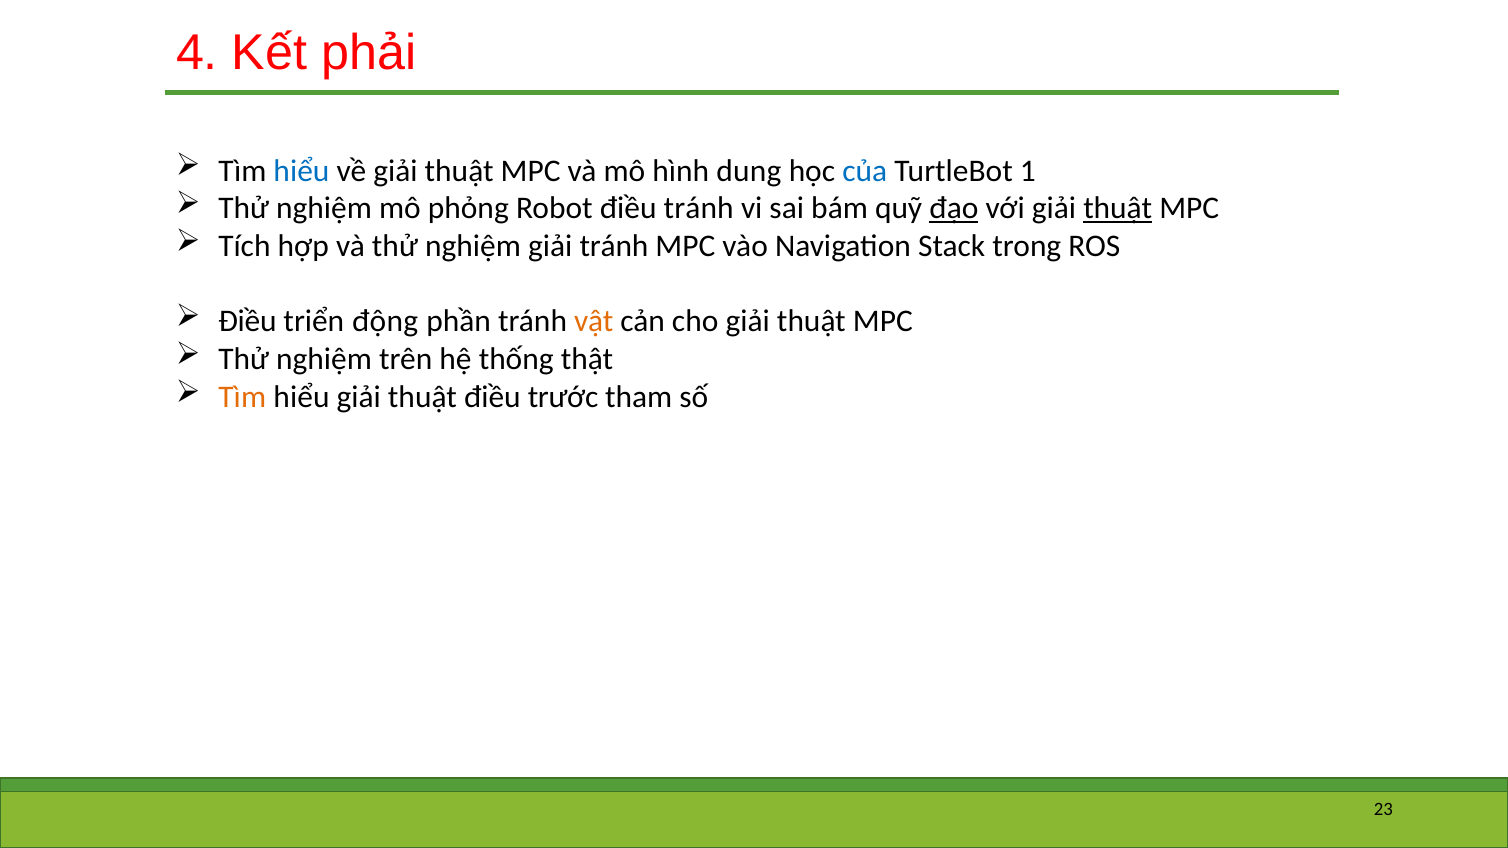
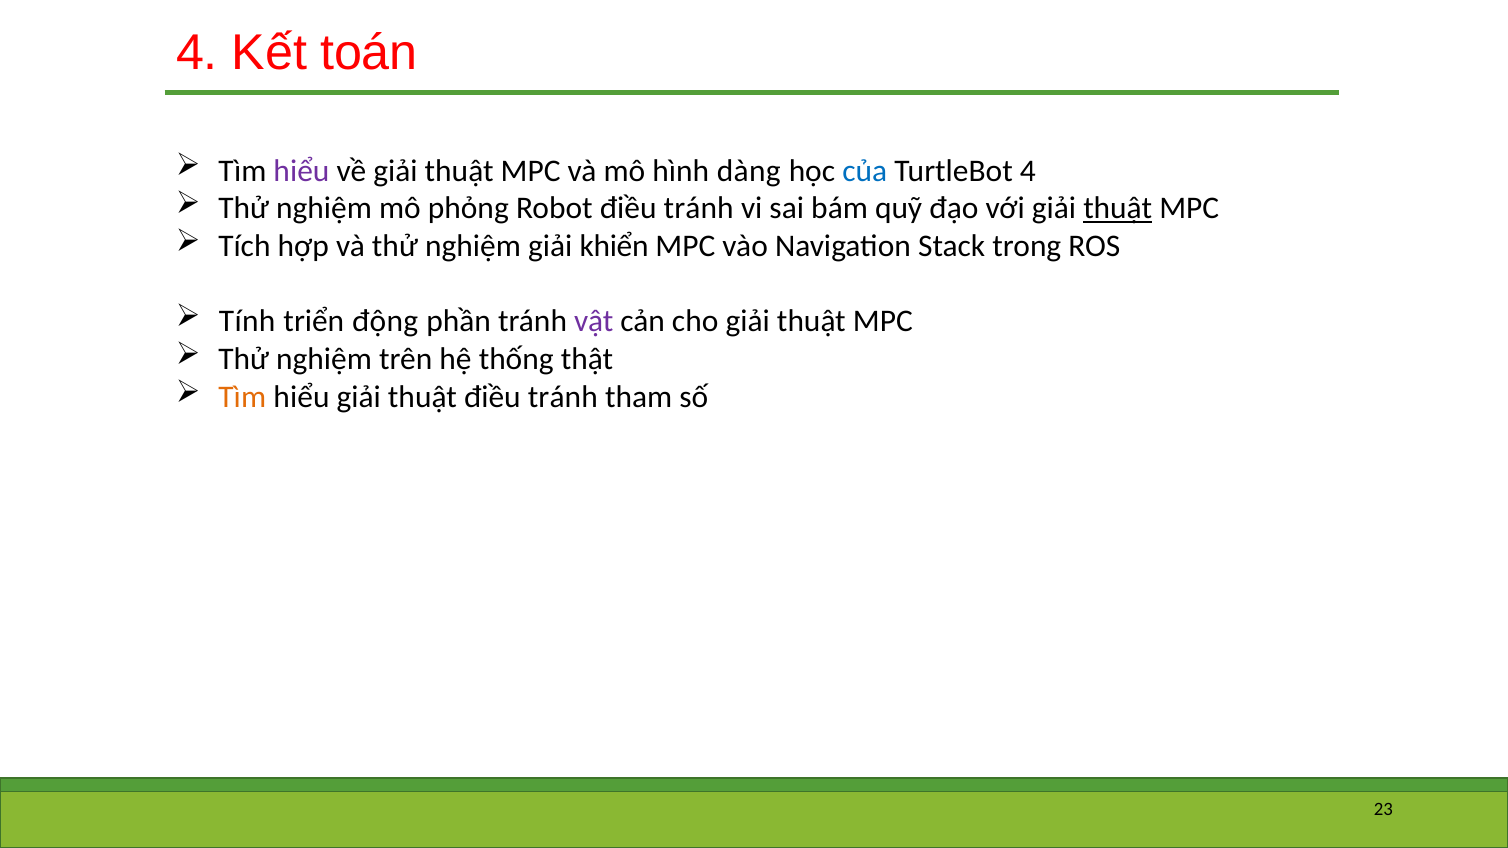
phải: phải -> toán
hiểu at (301, 171) colour: blue -> purple
dung: dung -> dàng
TurtleBot 1: 1 -> 4
đạo underline: present -> none
giải tránh: tránh -> khiển
Điều at (247, 322): Điều -> Tính
vật colour: orange -> purple
thuật điều trước: trước -> tránh
